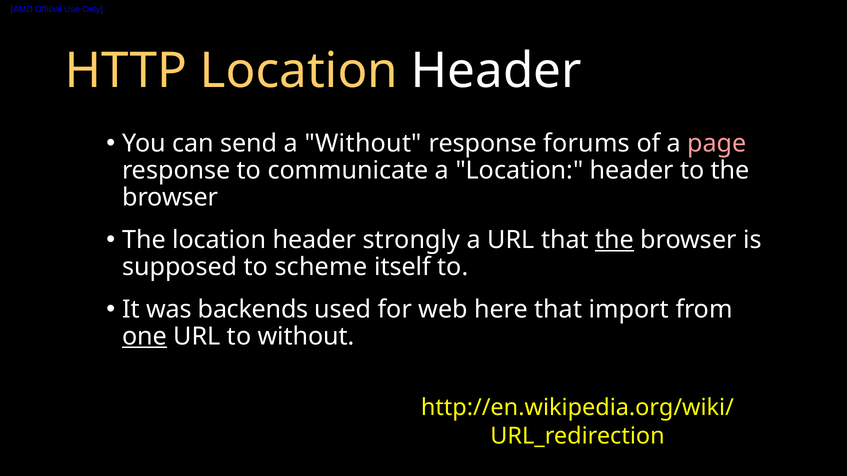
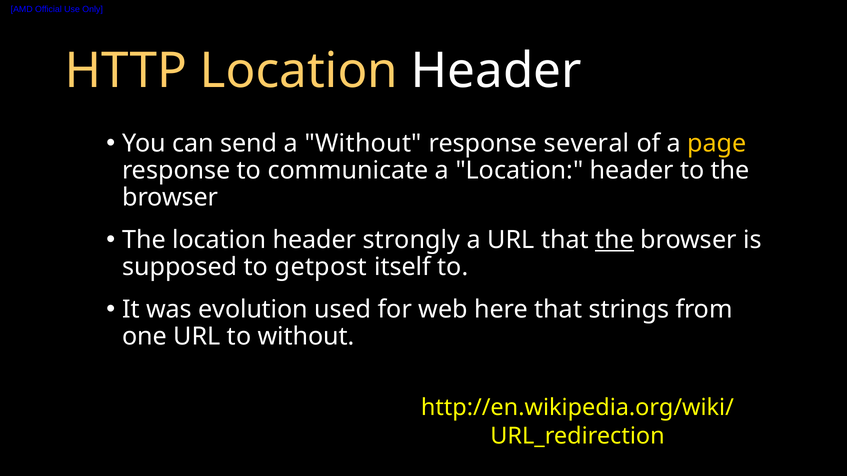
forums: forums -> several
page colour: pink -> yellow
scheme: scheme -> getpost
backends: backends -> evolution
import: import -> strings
one underline: present -> none
